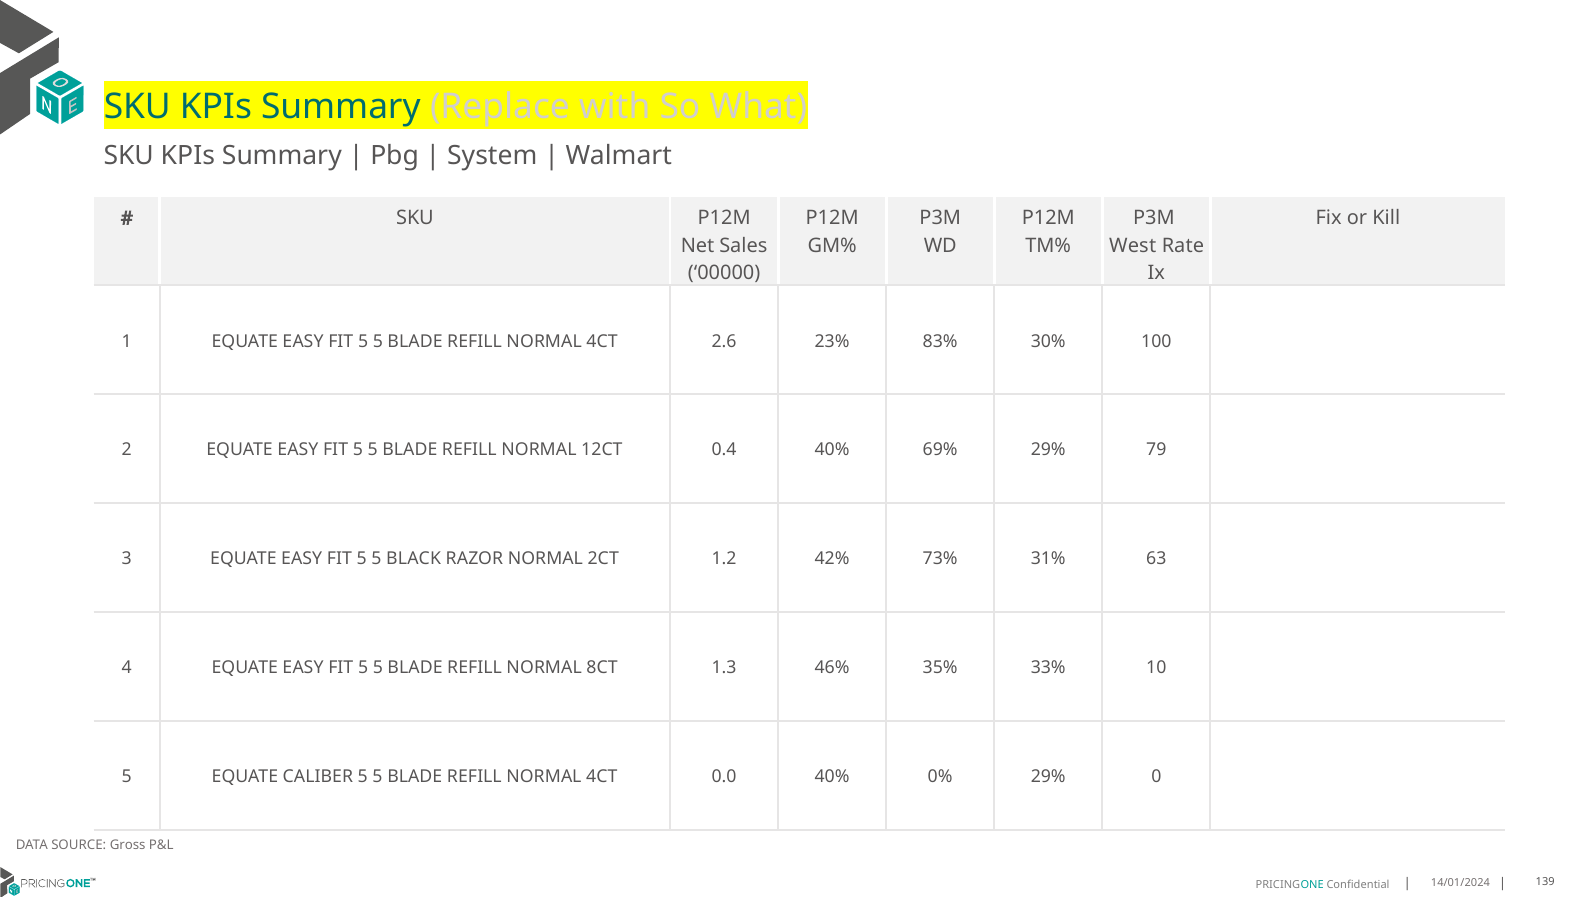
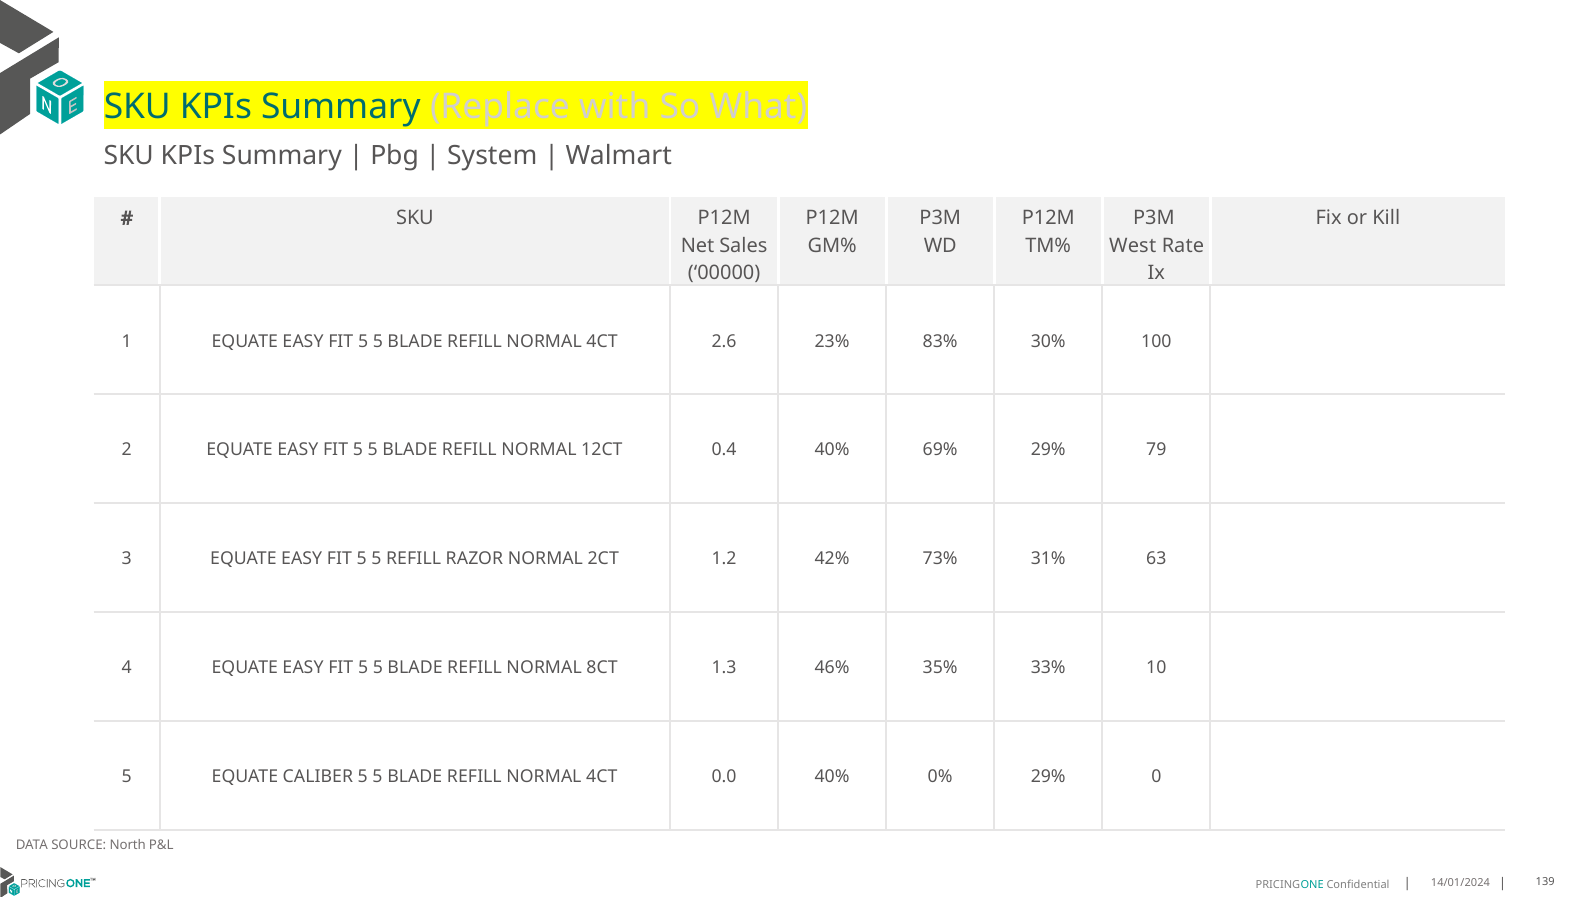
5 BLACK: BLACK -> REFILL
Gross: Gross -> North
